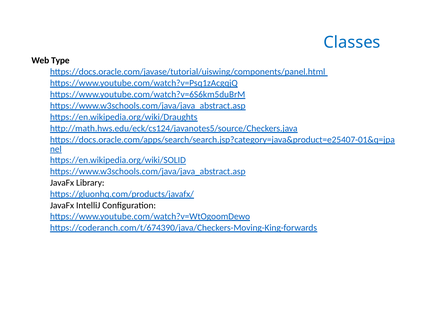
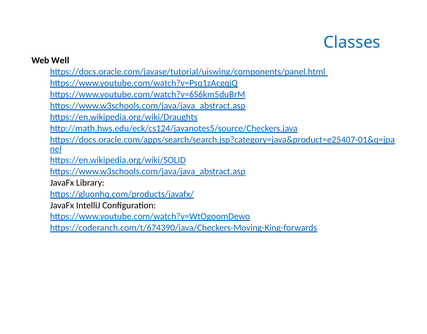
Type: Type -> Well
